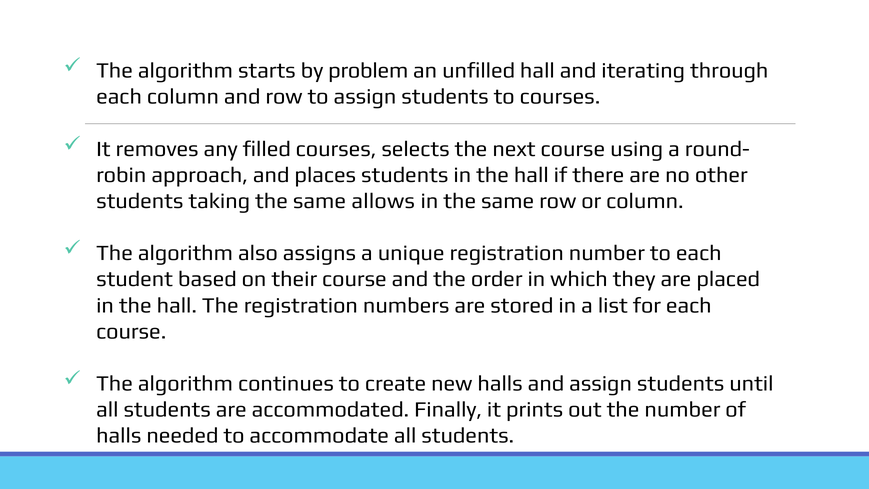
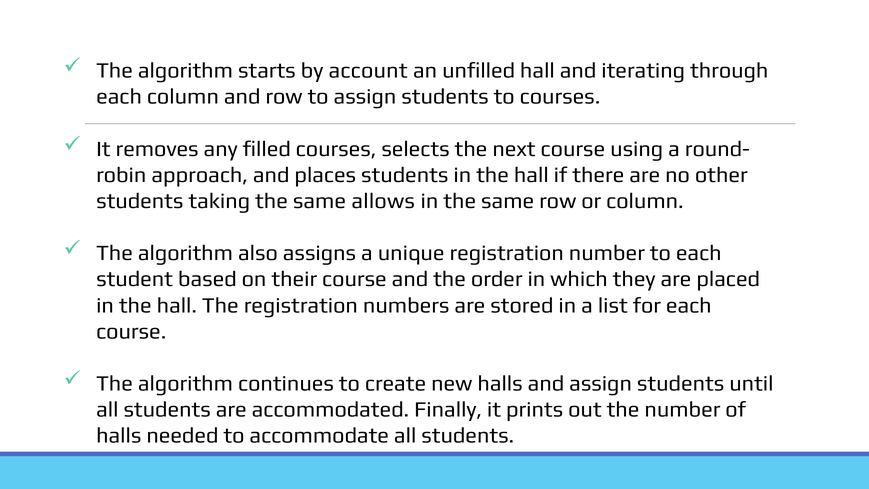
problem: problem -> account
